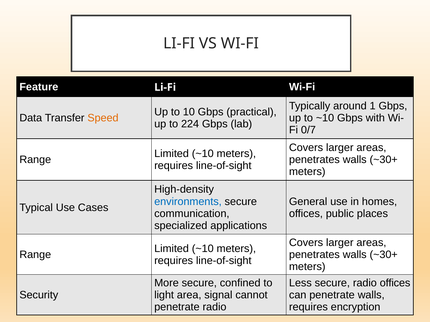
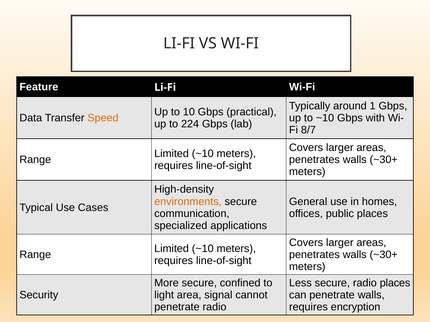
0/7: 0/7 -> 8/7
environments colour: blue -> orange
radio offices: offices -> places
